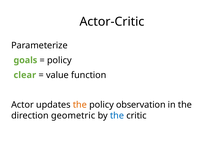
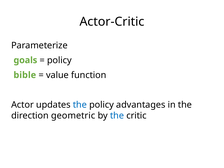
clear: clear -> bible
the at (80, 105) colour: orange -> blue
observation: observation -> advantages
